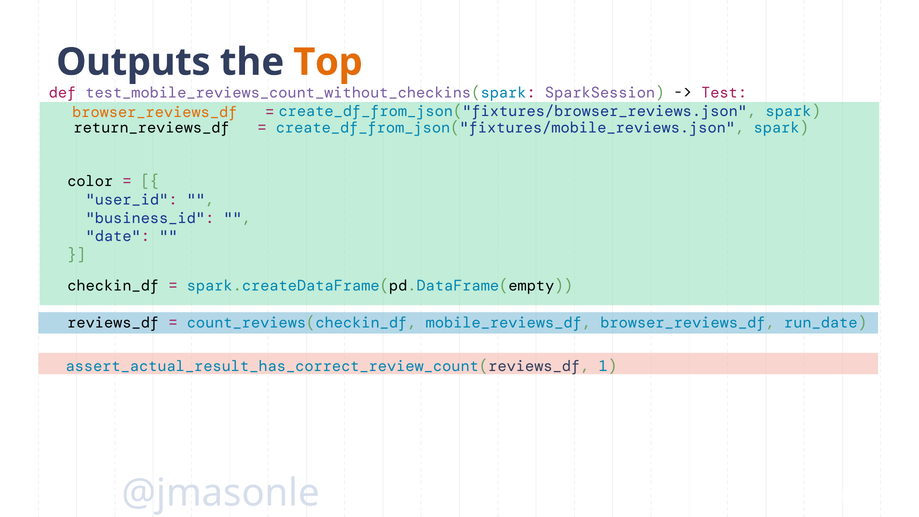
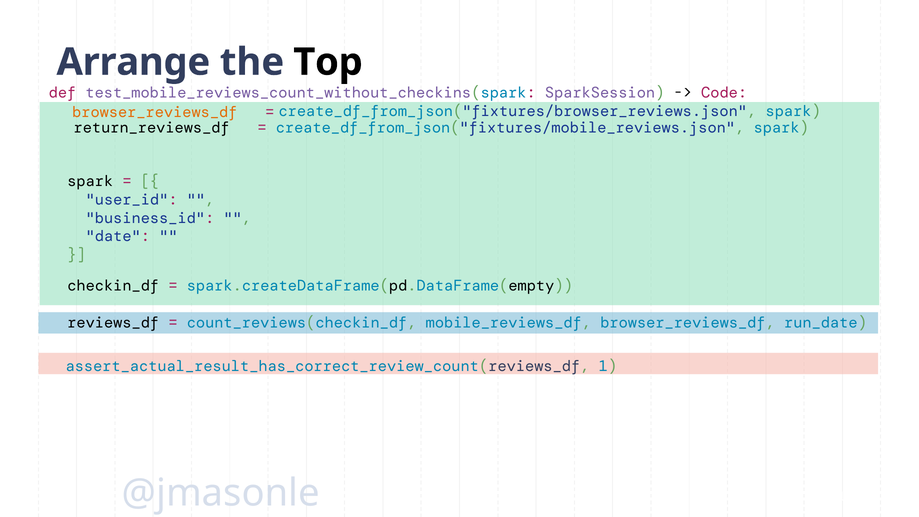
Outputs: Outputs -> Arrange
Top colour: orange -> black
Test: Test -> Code
color at (90, 181): color -> spark
